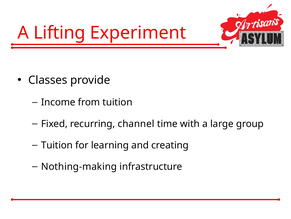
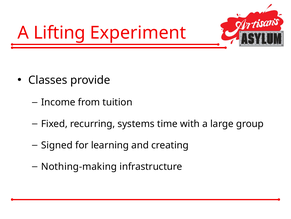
channel: channel -> systems
Tuition at (57, 145): Tuition -> Signed
